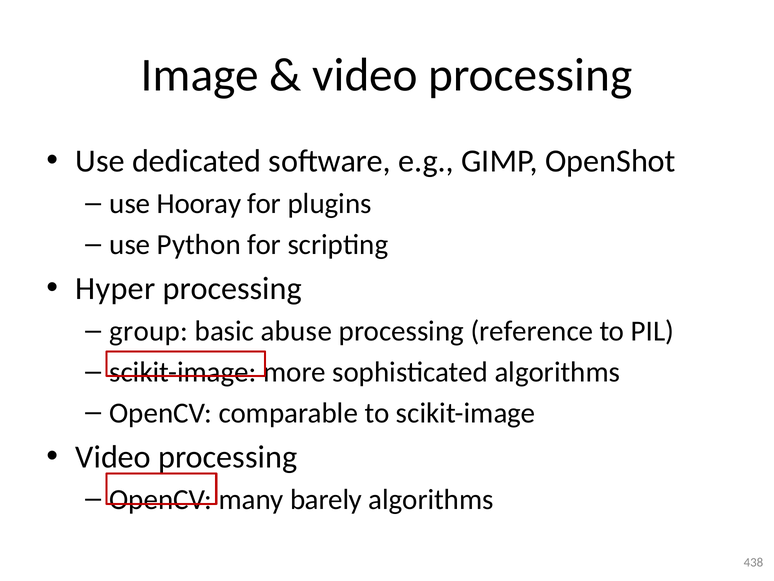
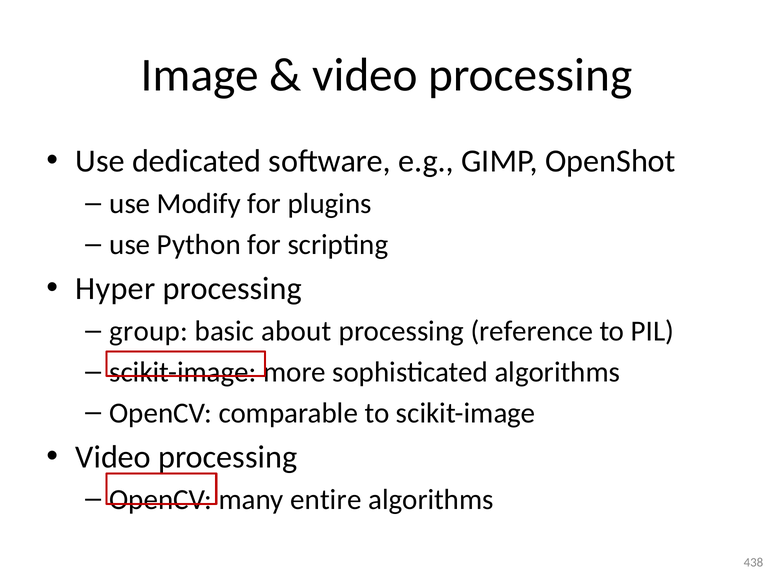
Hooray: Hooray -> Modify
abuse: abuse -> about
barely: barely -> entire
